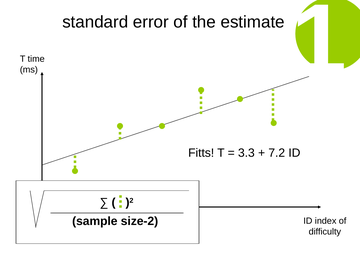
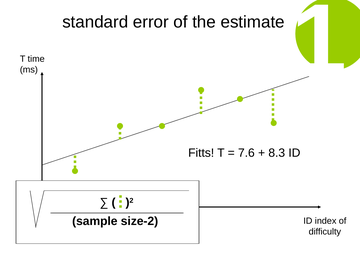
3.3: 3.3 -> 7.6
7.2: 7.2 -> 8.3
